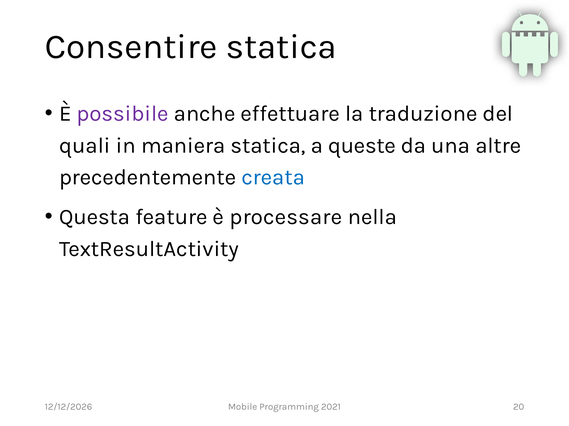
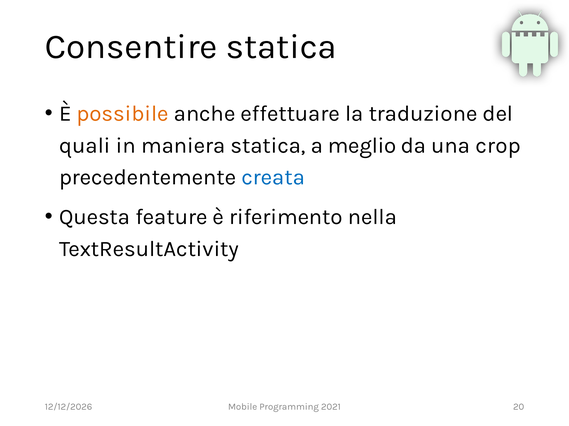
possibile colour: purple -> orange
queste: queste -> meglio
altre: altre -> crop
processare: processare -> riferimento
